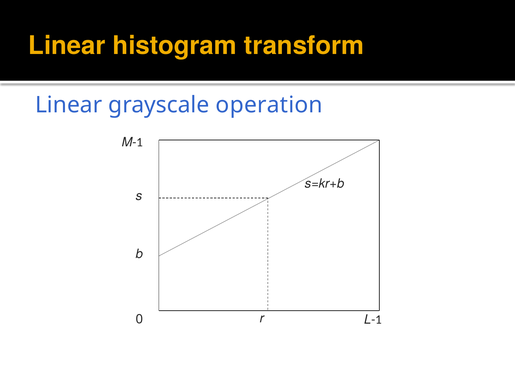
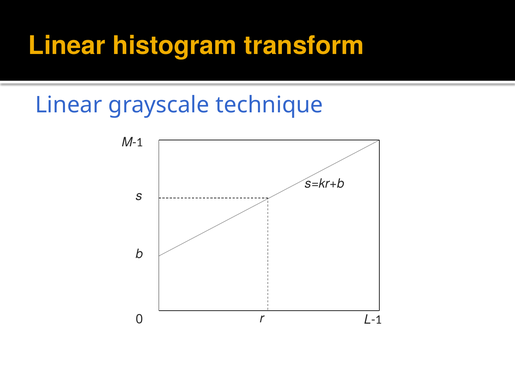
operation: operation -> technique
